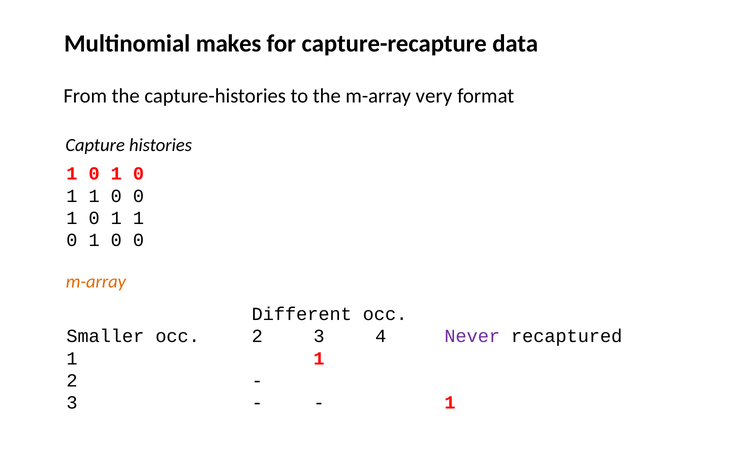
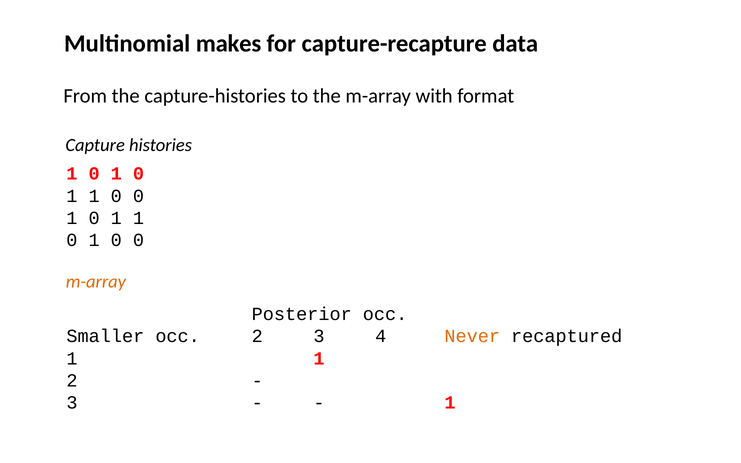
very: very -> with
Different: Different -> Posterior
Never colour: purple -> orange
